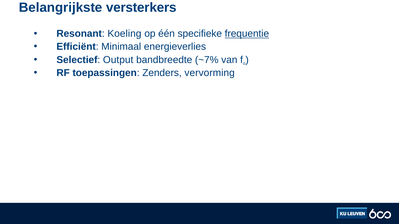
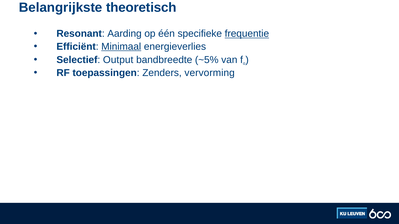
versterkers: versterkers -> theoretisch
Koeling: Koeling -> Aarding
Minimaal underline: none -> present
~7%: ~7% -> ~5%
